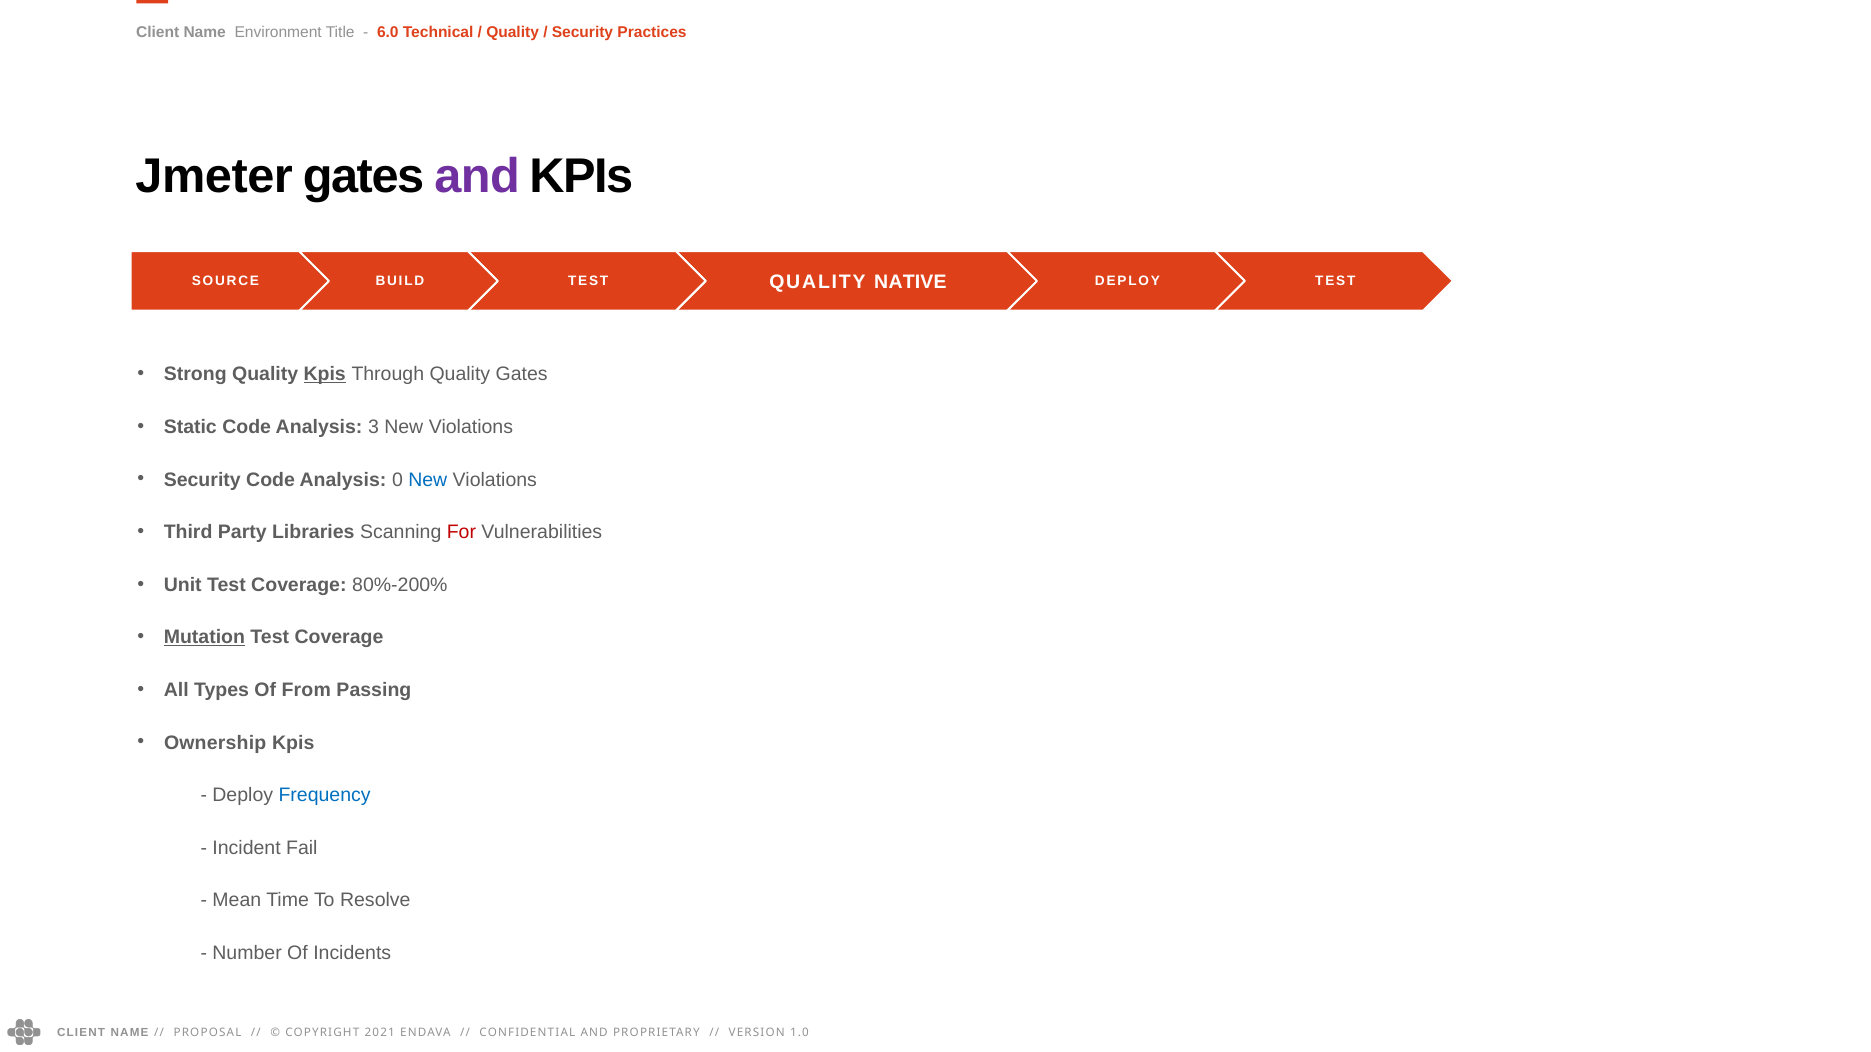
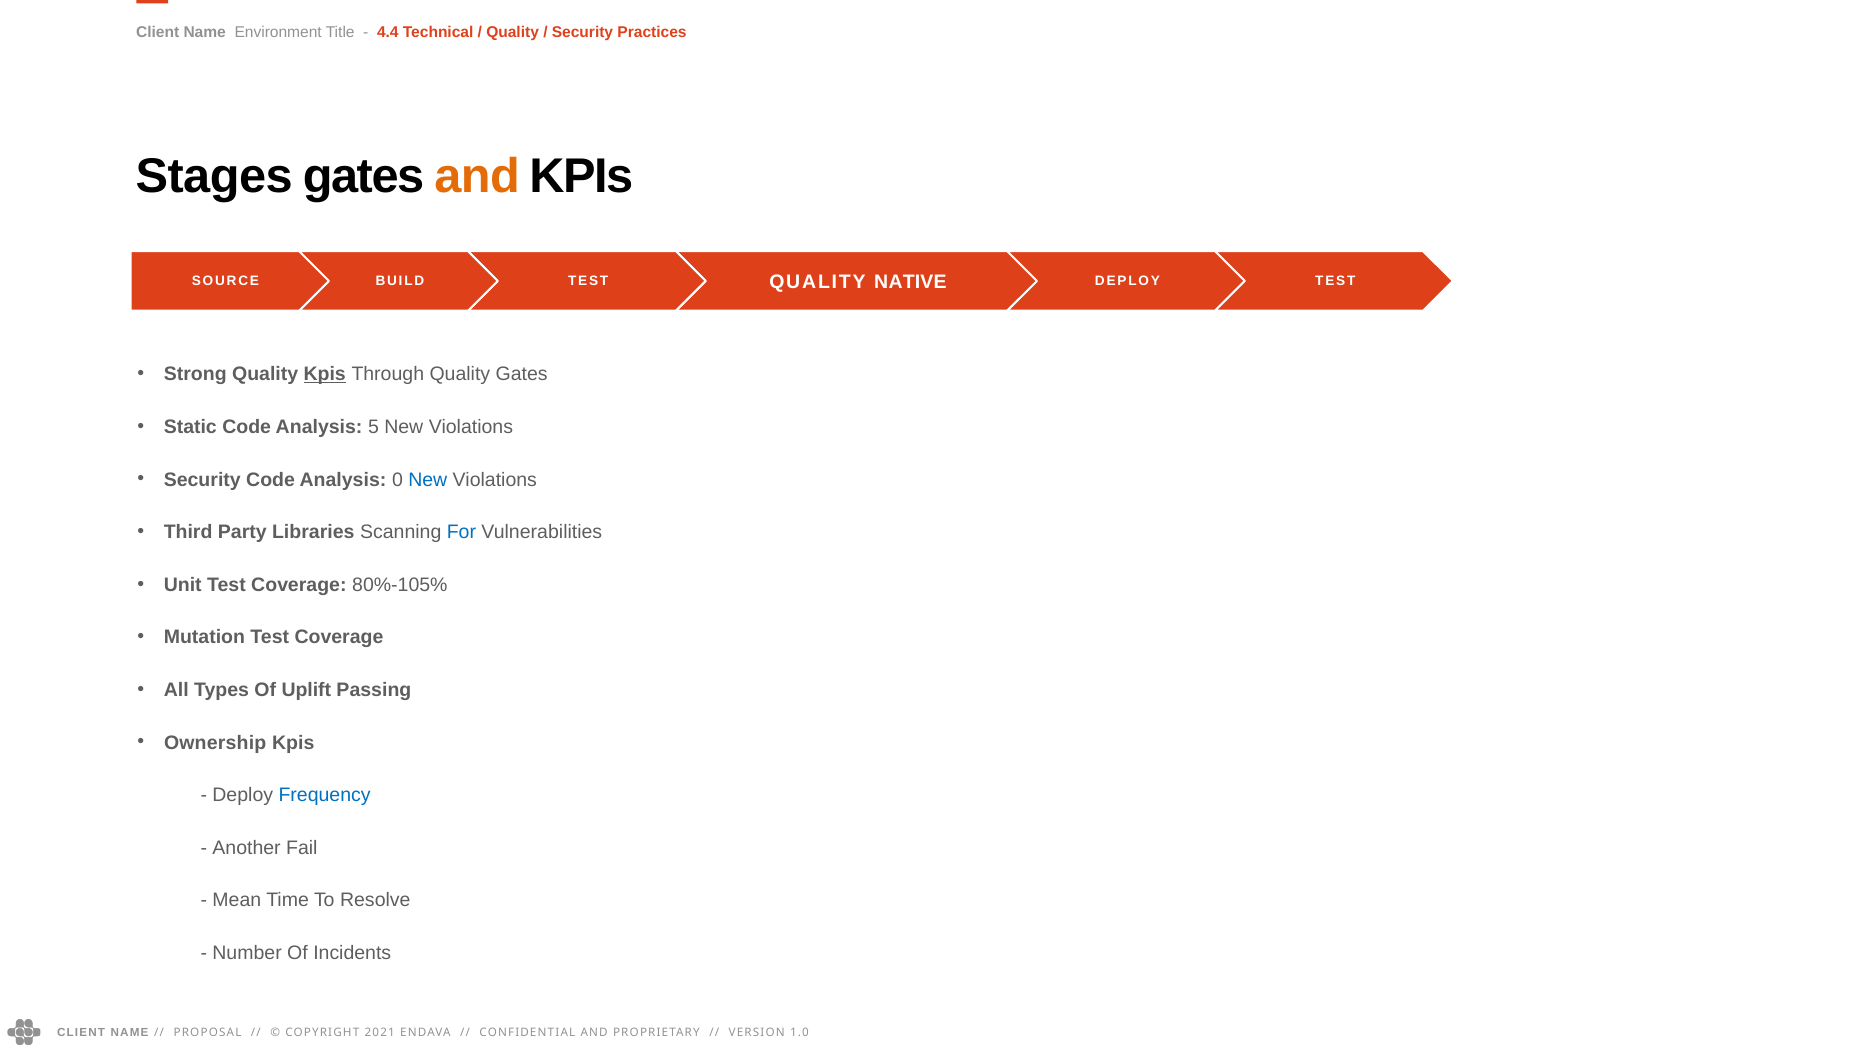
6.0: 6.0 -> 4.4
Jmeter: Jmeter -> Stages
and at (477, 176) colour: purple -> orange
Analysis 3: 3 -> 5
For colour: red -> blue
80%-200%: 80%-200% -> 80%-105%
Mutation underline: present -> none
From: From -> Uplift
Incident: Incident -> Another
